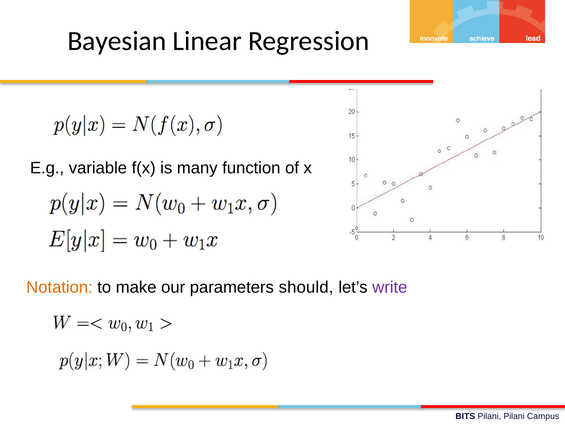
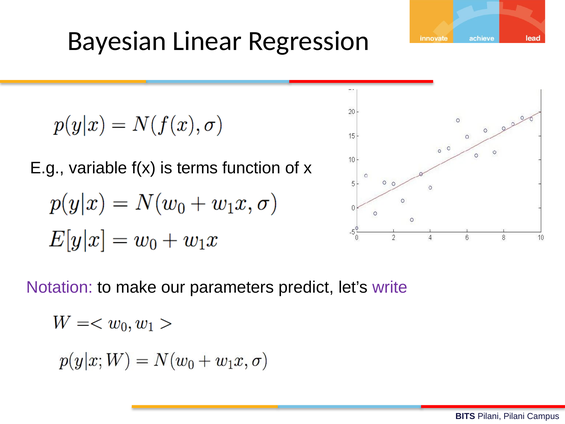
many: many -> terms
Notation colour: orange -> purple
should: should -> predict
